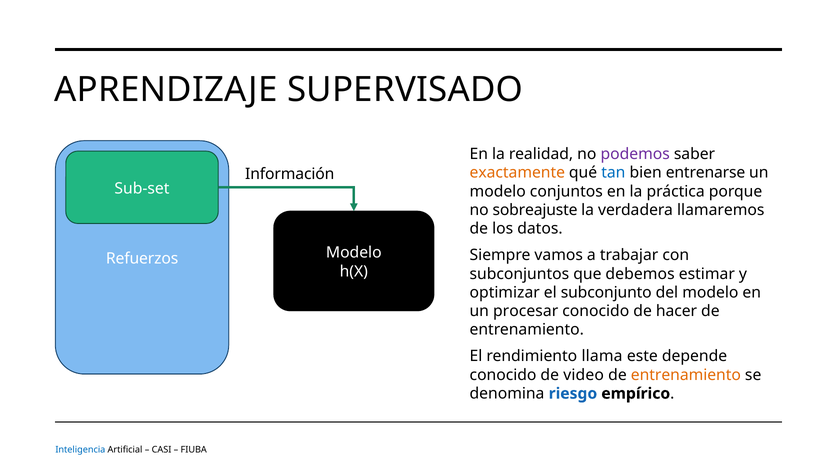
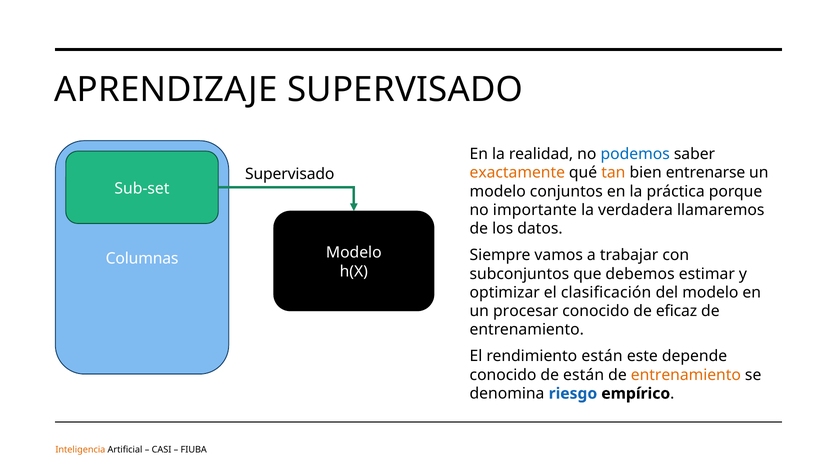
podemos colour: purple -> blue
tan colour: blue -> orange
Información at (290, 174): Información -> Supervisado
sobreajuste: sobreajuste -> importante
Refuerzos: Refuerzos -> Columnas
subconjunto: subconjunto -> clasificación
hacer: hacer -> eficaz
rendimiento llama: llama -> están
de video: video -> están
Inteligencia colour: blue -> orange
